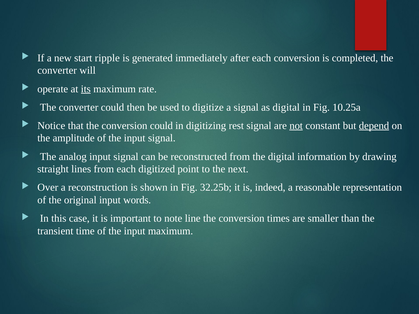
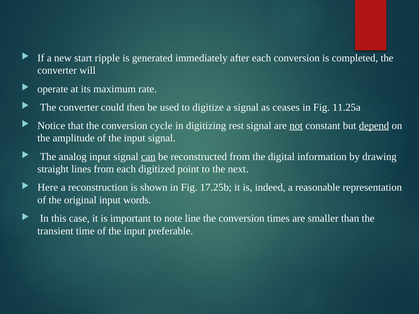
its underline: present -> none
as digital: digital -> ceases
10.25a: 10.25a -> 11.25a
conversion could: could -> cycle
can underline: none -> present
Over: Over -> Here
32.25b: 32.25b -> 17.25b
input maximum: maximum -> preferable
